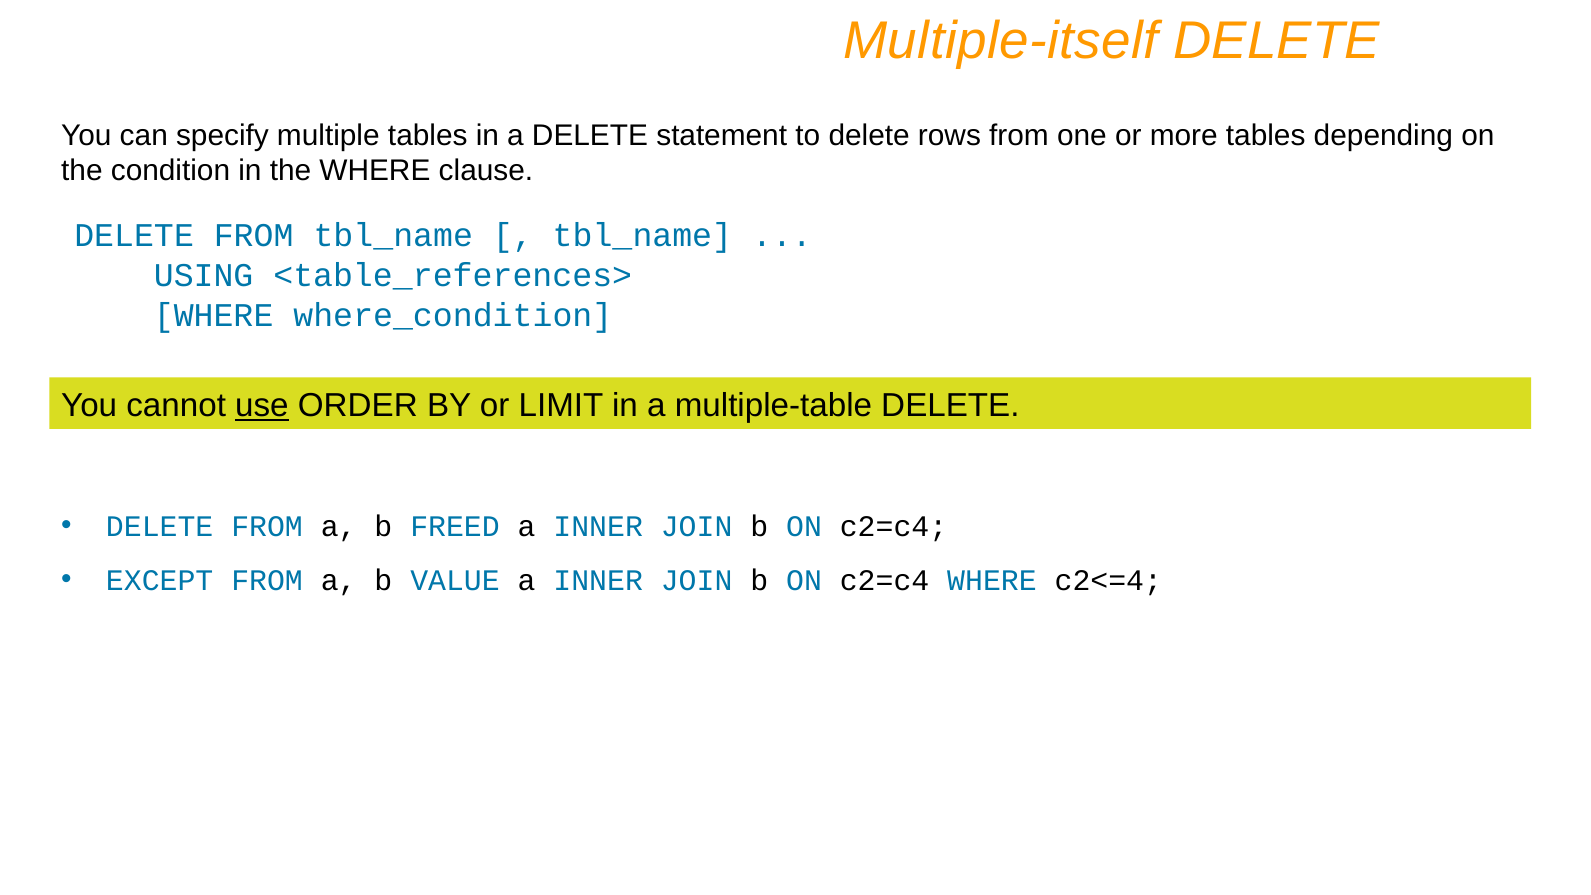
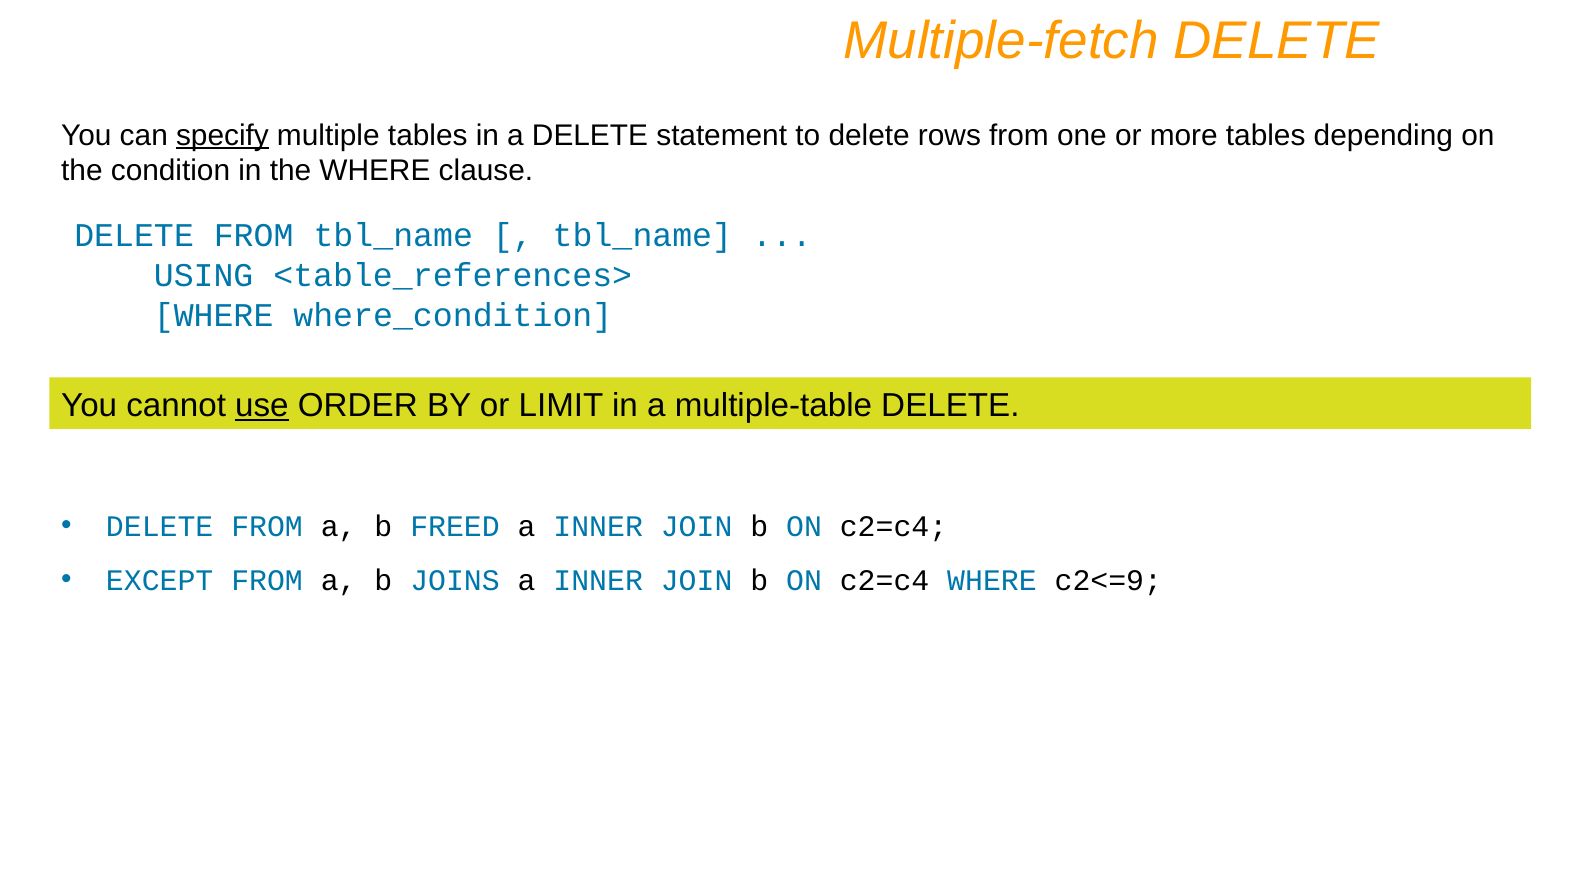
Multiple-itself: Multiple-itself -> Multiple-fetch
specify underline: none -> present
VALUE: VALUE -> JOINS
c2<=4: c2<=4 -> c2<=9
